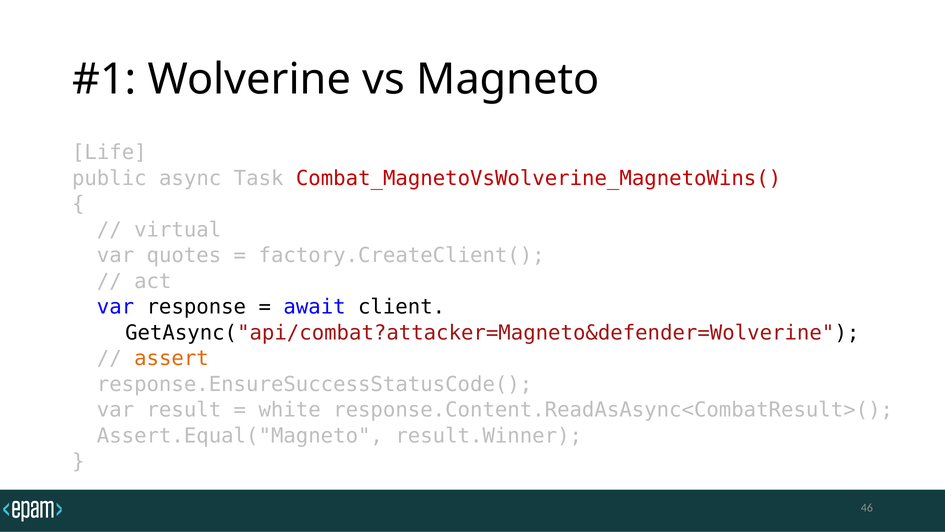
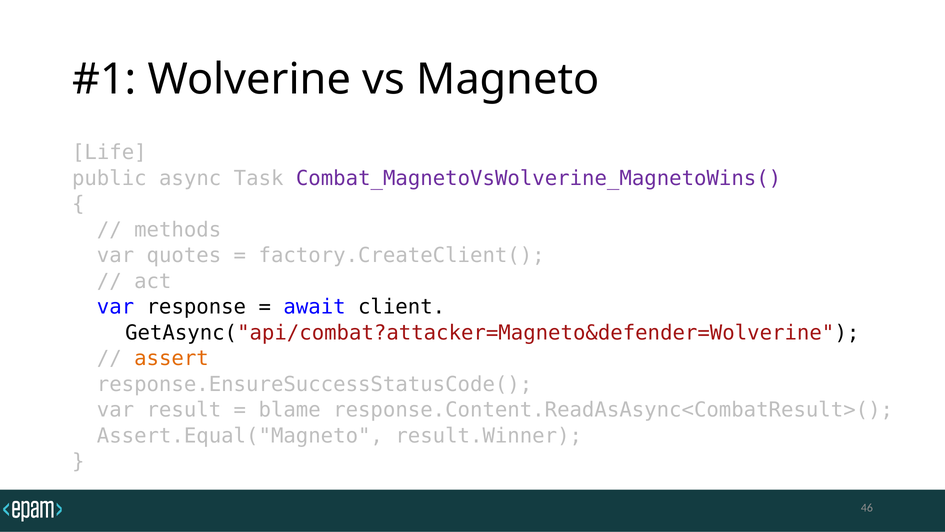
Combat_MagnetoVsWolverine_MagnetoWins( colour: red -> purple
virtual: virtual -> methods
white: white -> blame
